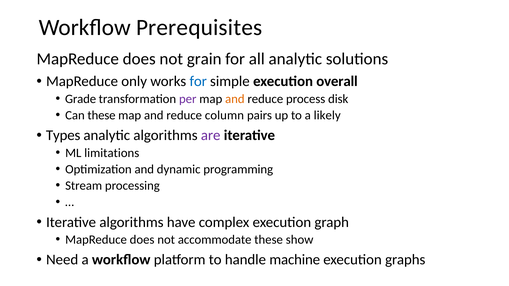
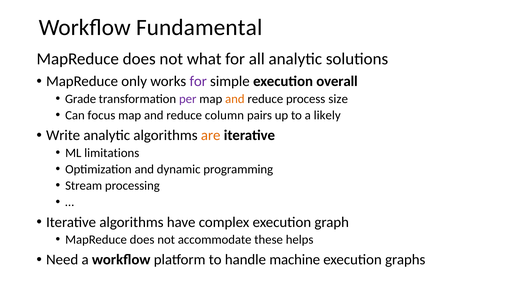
Prerequisites: Prerequisites -> Fundamental
grain: grain -> what
for at (198, 81) colour: blue -> purple
disk: disk -> size
Can these: these -> focus
Types: Types -> Write
are colour: purple -> orange
show: show -> helps
